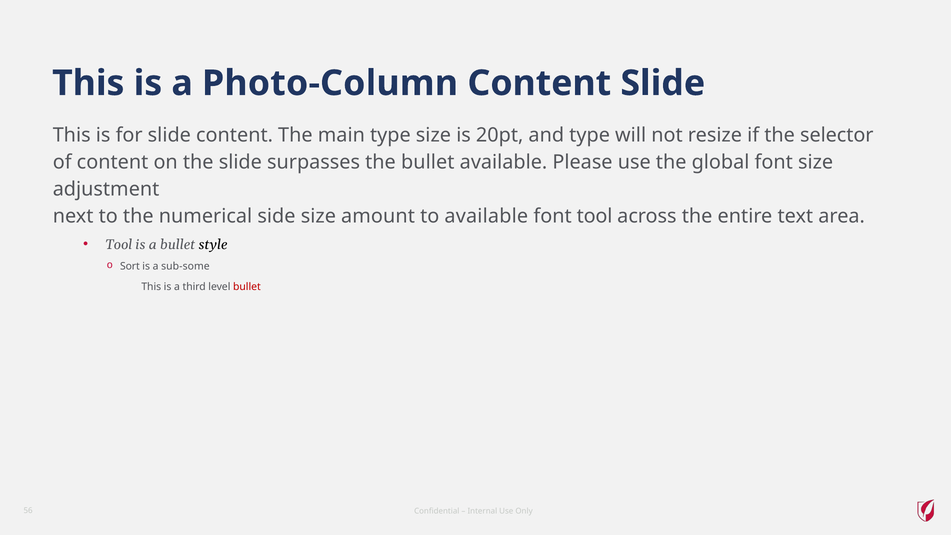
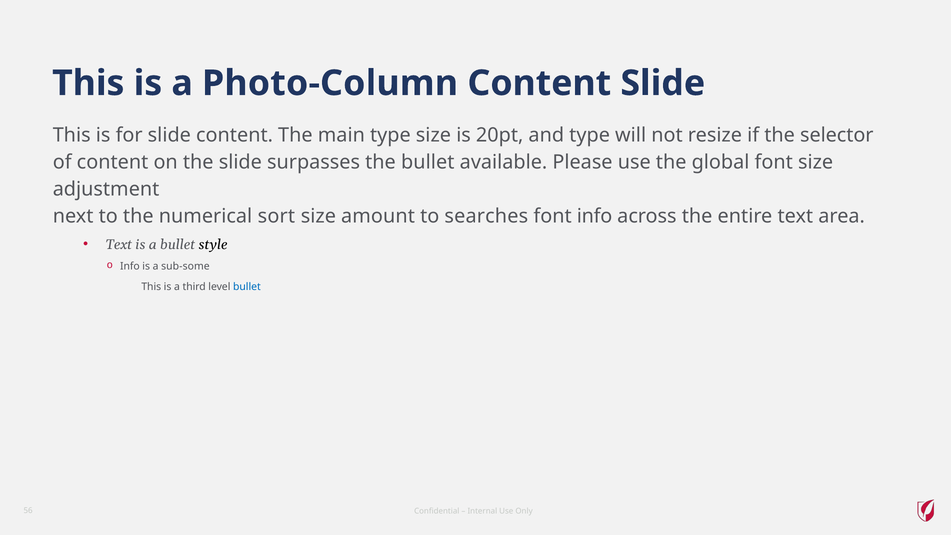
side: side -> sort
to available: available -> searches
font tool: tool -> info
Tool at (119, 244): Tool -> Text
Sort at (130, 266): Sort -> Info
bullet at (247, 287) colour: red -> blue
